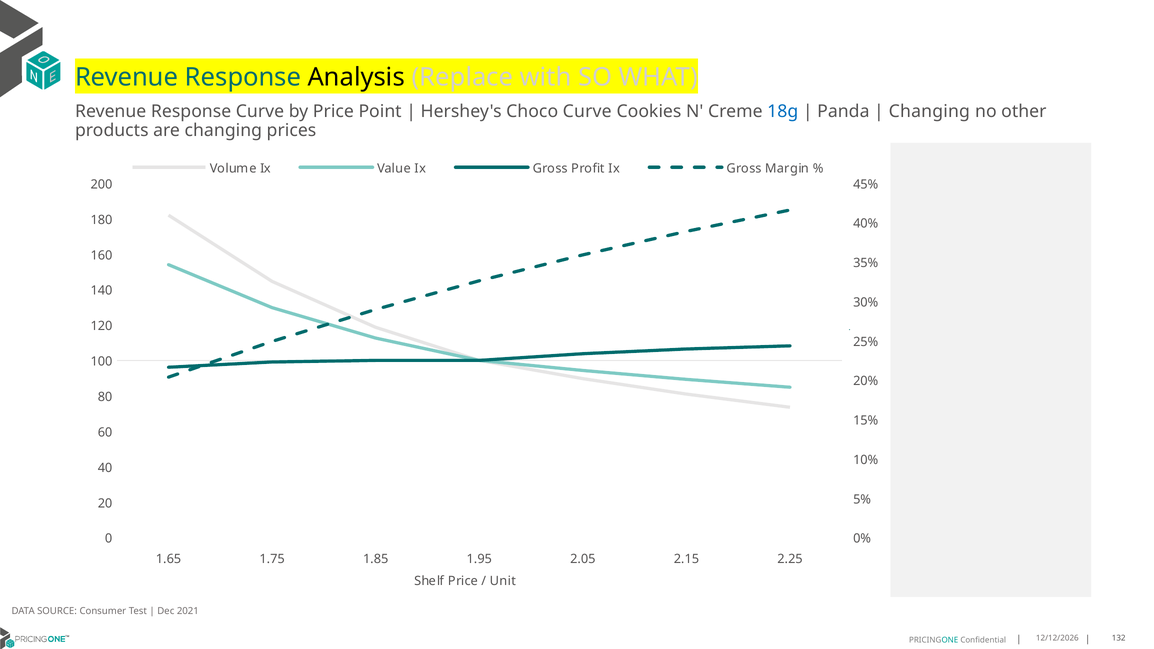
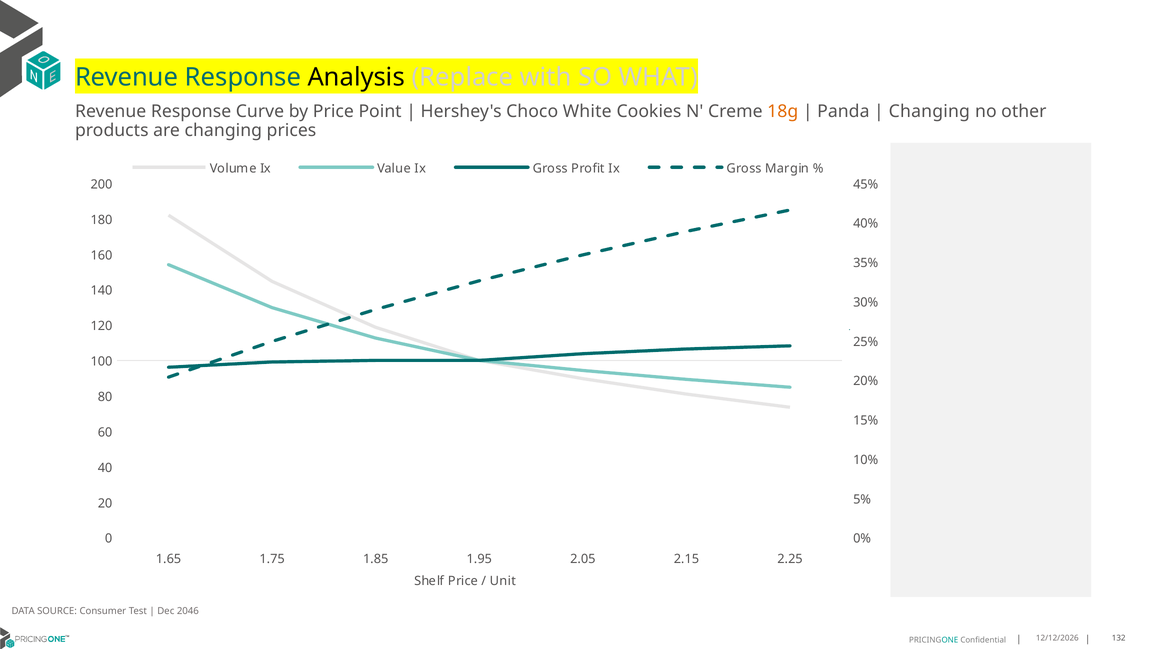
Choco Curve: Curve -> White
18g colour: blue -> orange
2021: 2021 -> 2046
